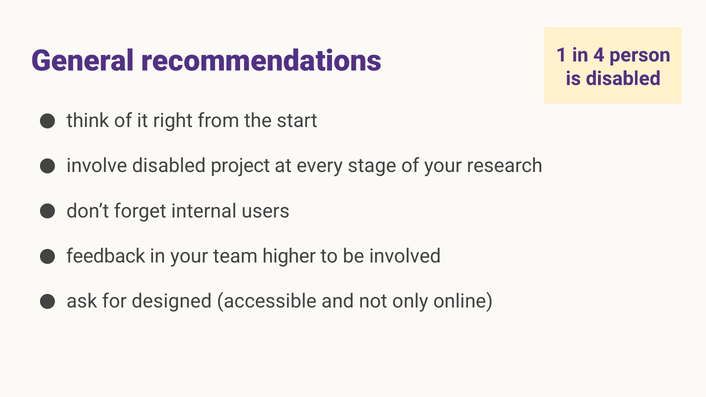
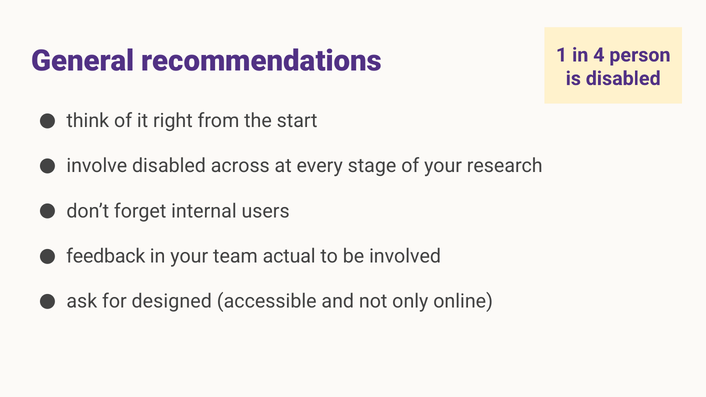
project: project -> across
higher: higher -> actual
